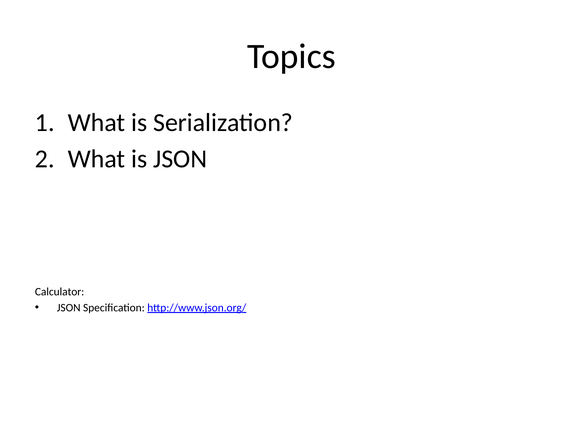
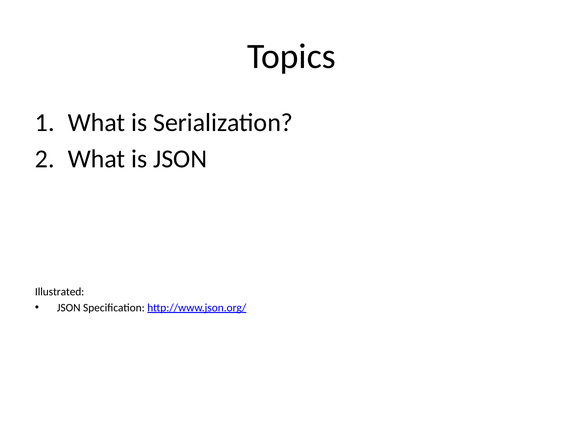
Calculator: Calculator -> Illustrated
